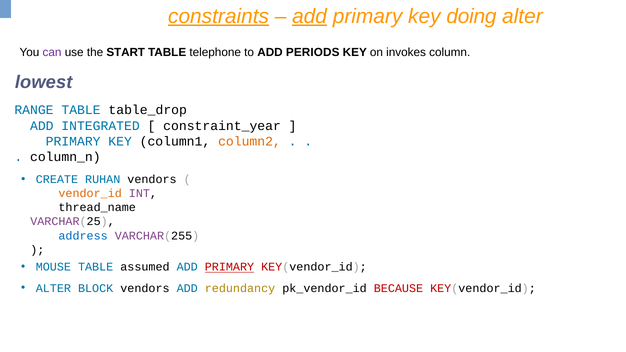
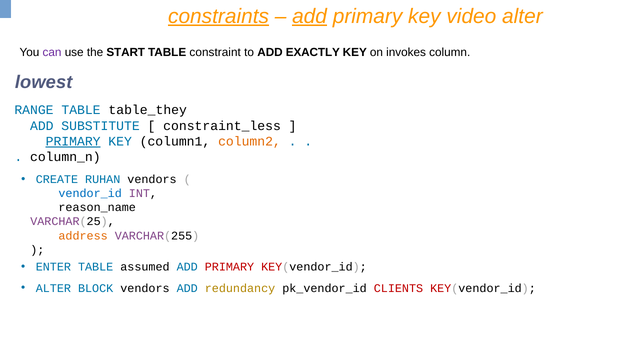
doing: doing -> video
telephone: telephone -> constraint
PERIODS: PERIODS -> EXACTLY
table_drop: table_drop -> table_they
INTEGRATED: INTEGRATED -> SUBSTITUTE
constraint_year: constraint_year -> constraint_less
PRIMARY at (73, 141) underline: none -> present
vendor_id colour: orange -> blue
thread_name: thread_name -> reason_name
address colour: blue -> orange
MOUSE: MOUSE -> ENTER
PRIMARY at (229, 267) underline: present -> none
BECAUSE: BECAUSE -> CLIENTS
